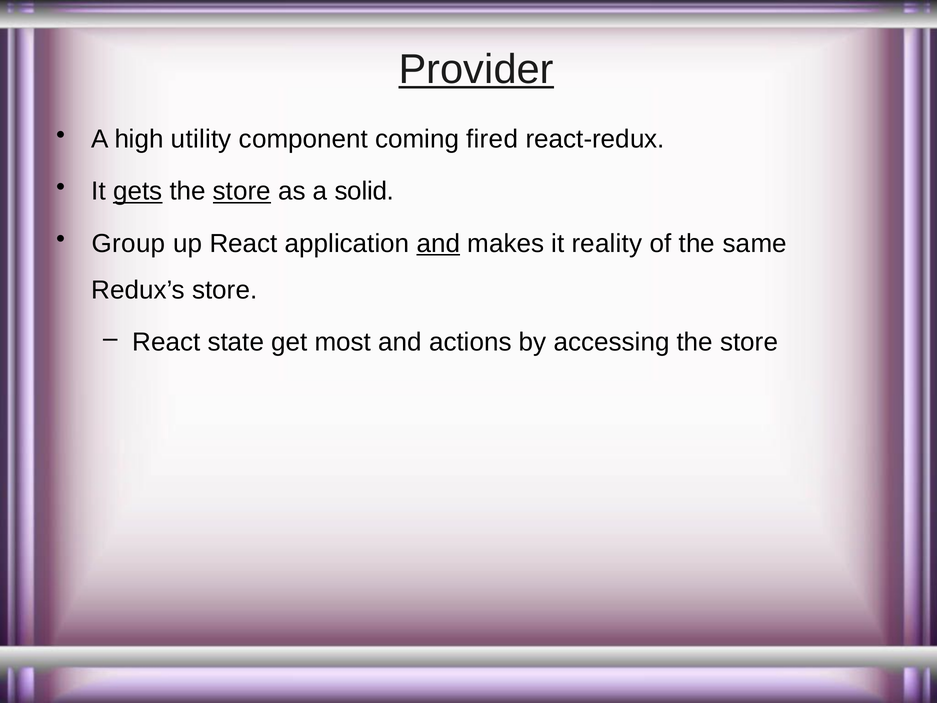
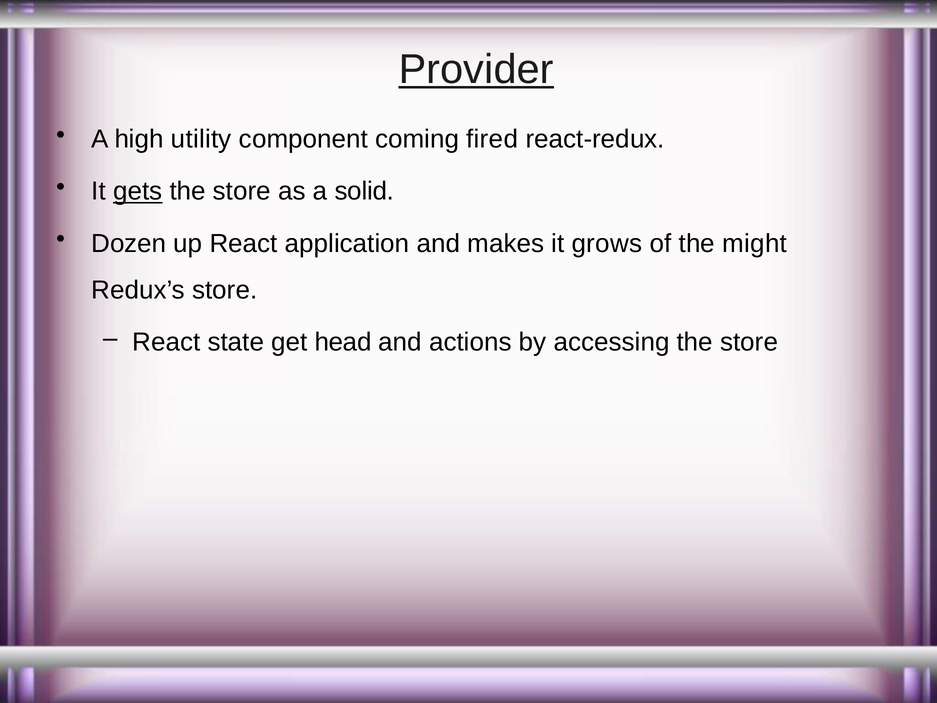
store at (242, 191) underline: present -> none
Group: Group -> Dozen
and at (438, 243) underline: present -> none
reality: reality -> grows
same: same -> might
most: most -> head
